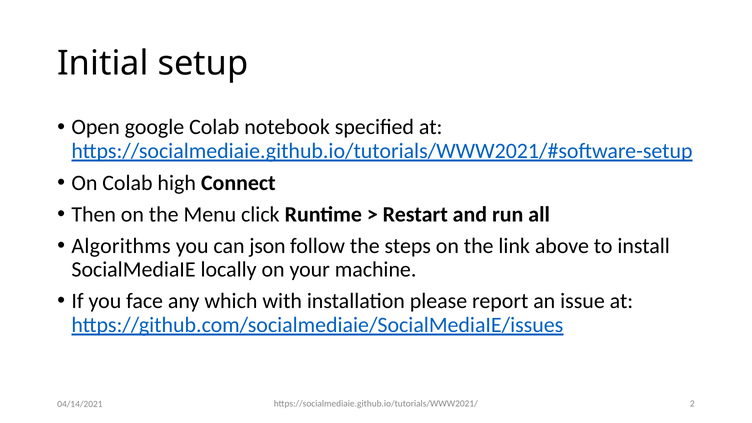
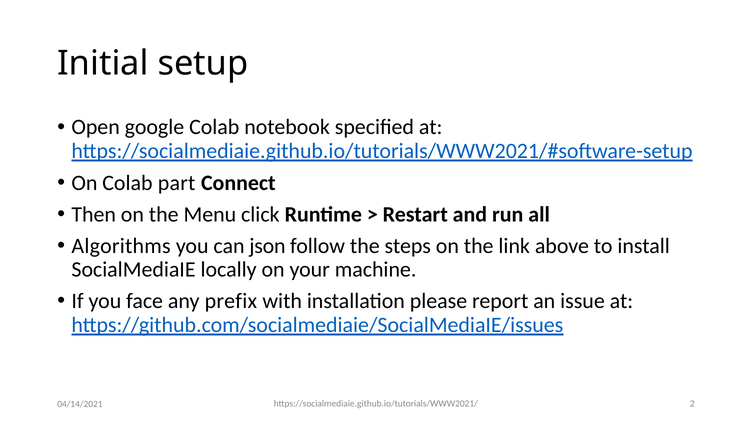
high: high -> part
which: which -> prefix
